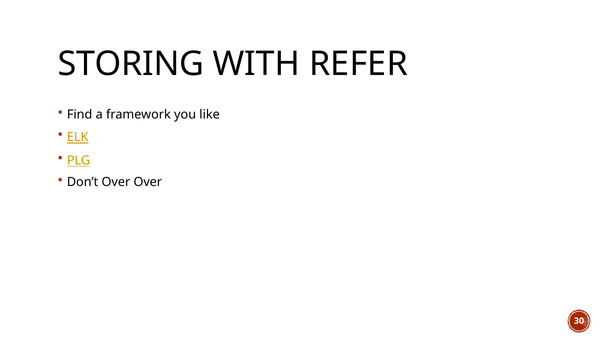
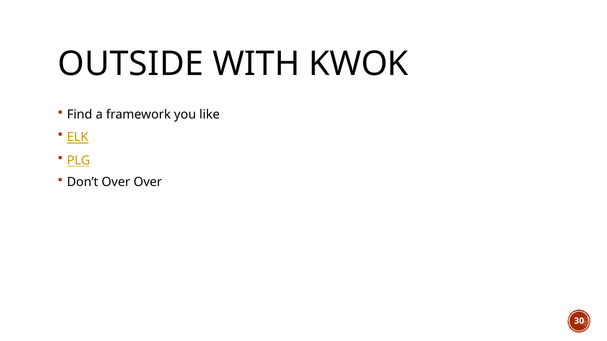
STORING: STORING -> OUTSIDE
REFER: REFER -> KWOK
